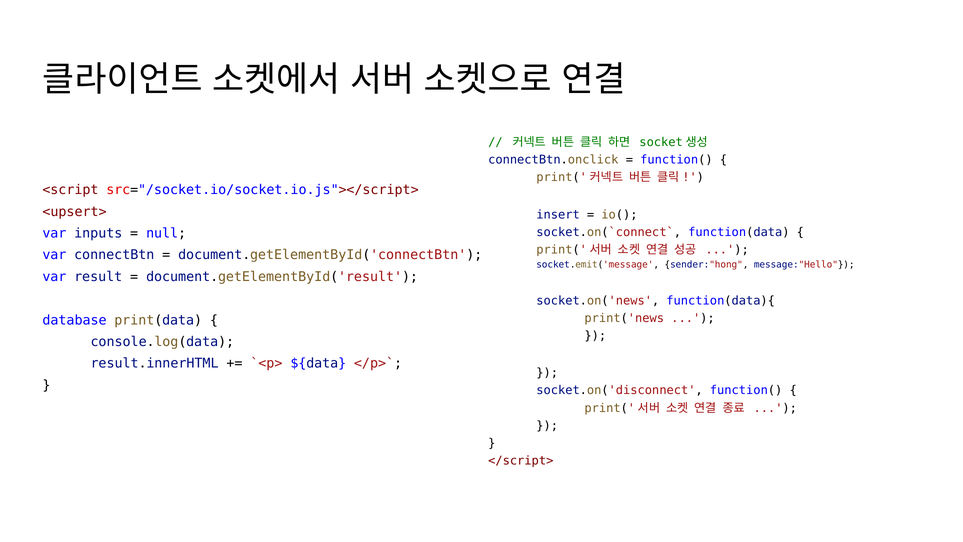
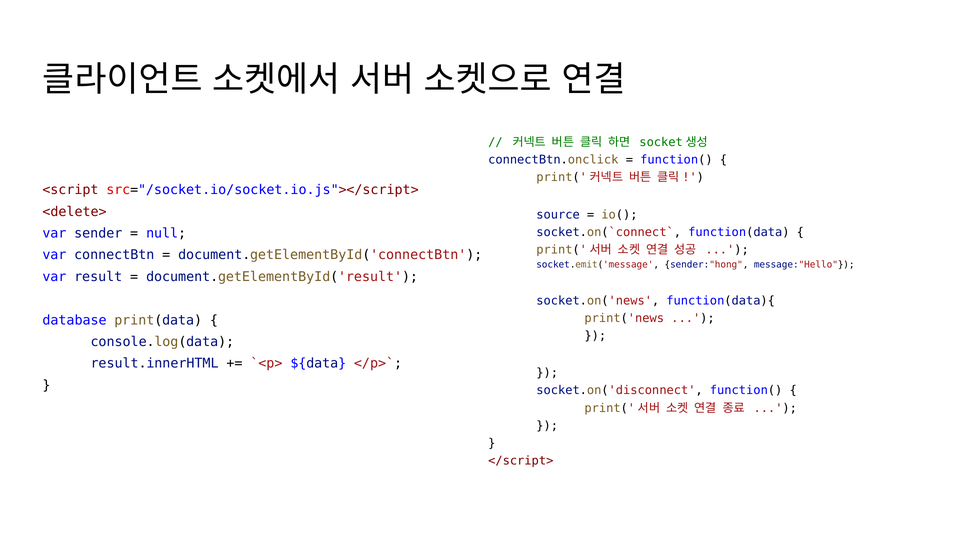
<upsert>: <upsert> -> <delete>
insert: insert -> source
inputs: inputs -> sender
